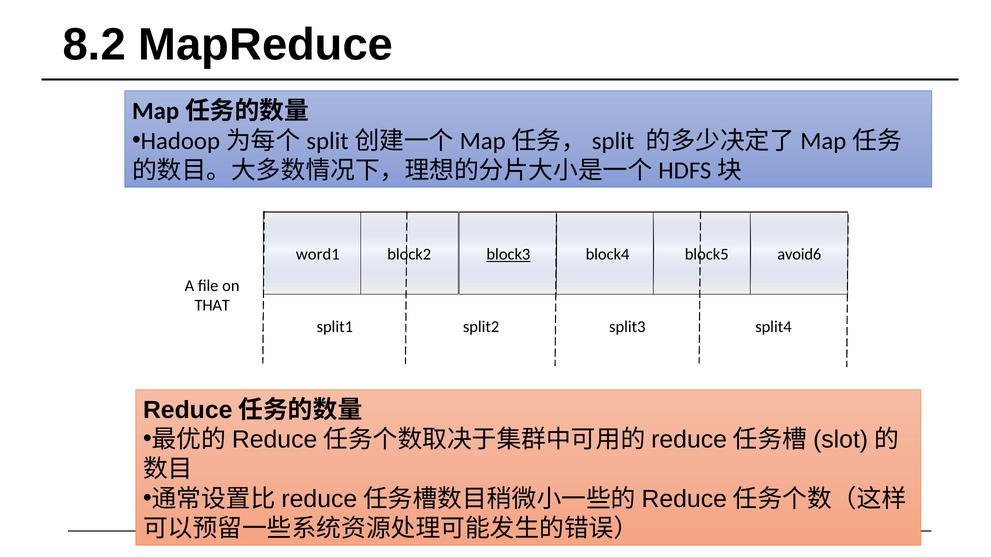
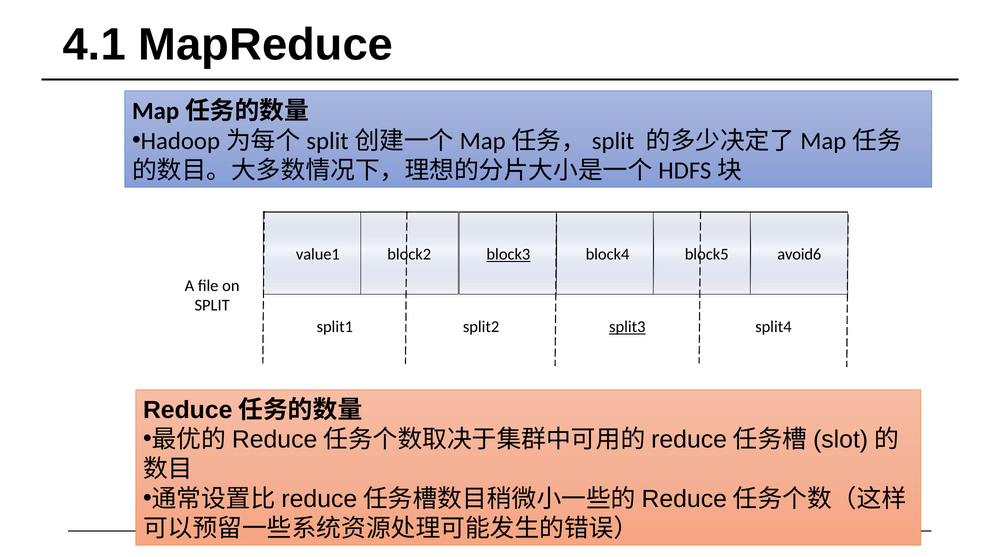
8.2: 8.2 -> 4.1
word1: word1 -> value1
THAT: THAT -> SPLIT
split3 underline: none -> present
